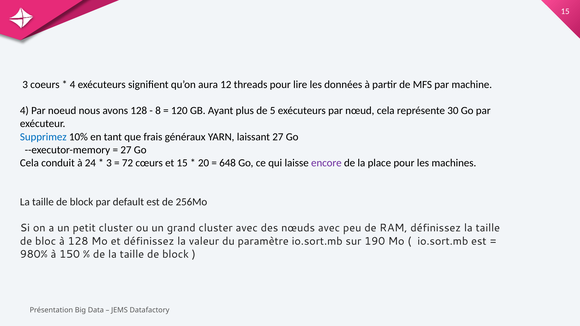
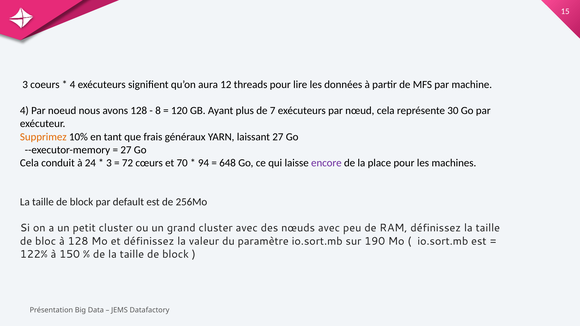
5: 5 -> 7
Supprimez colour: blue -> orange
15: 15 -> 70
20: 20 -> 94
980%: 980% -> 122%
